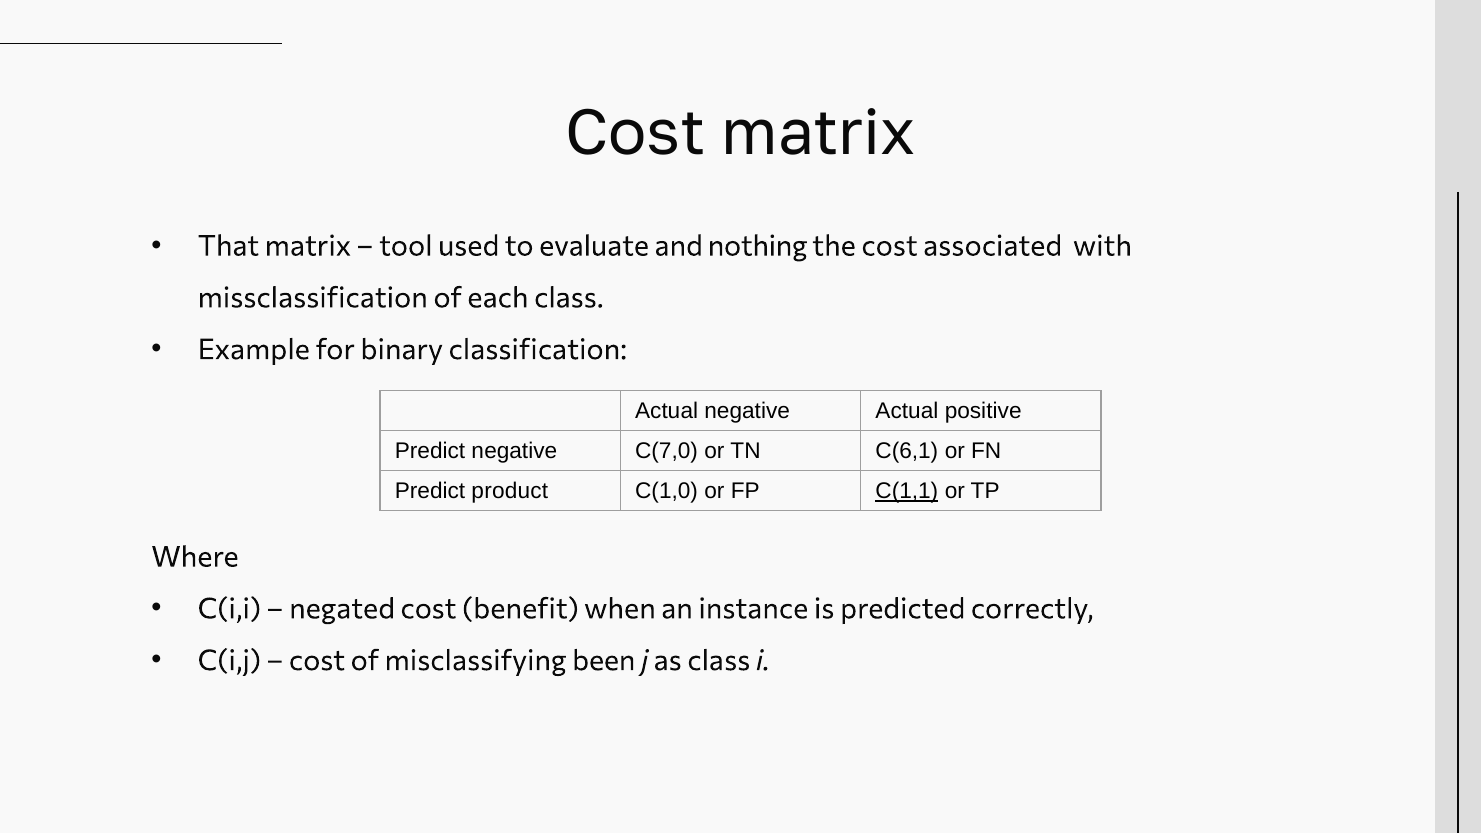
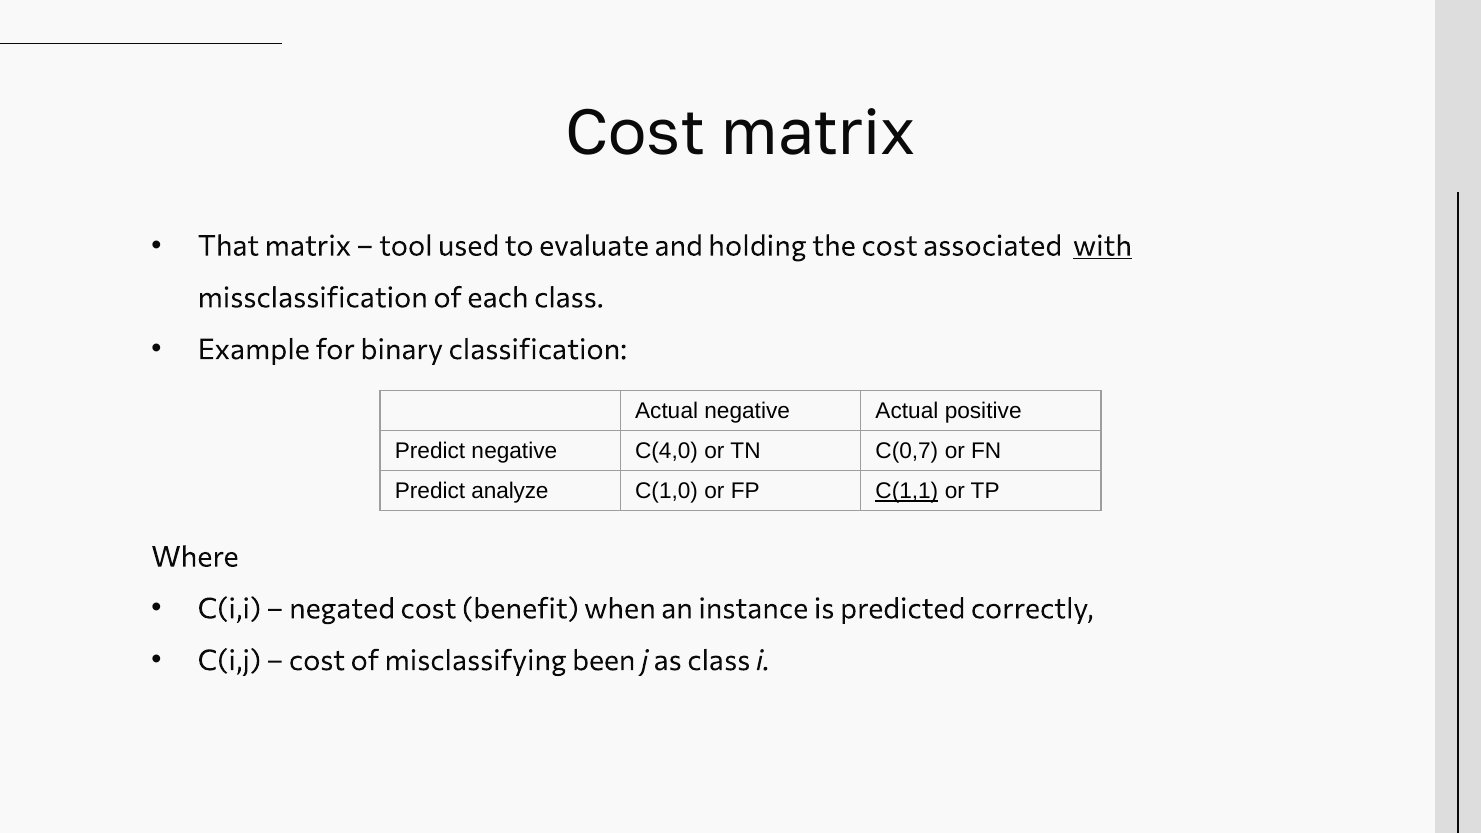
nothing: nothing -> holding
with underline: none -> present
C(7,0: C(7,0 -> C(4,0
C(6,1: C(6,1 -> C(0,7
product: product -> analyze
